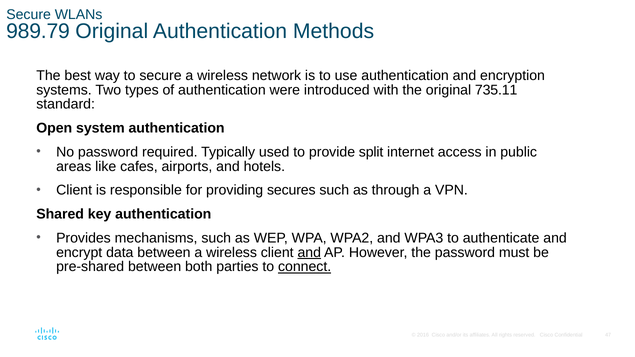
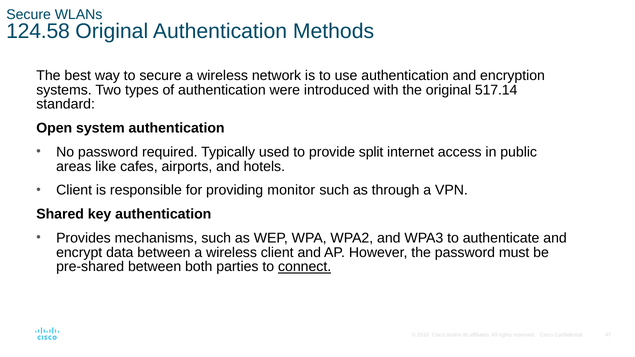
989.79: 989.79 -> 124.58
735.11: 735.11 -> 517.14
secures: secures -> monitor
and at (309, 253) underline: present -> none
